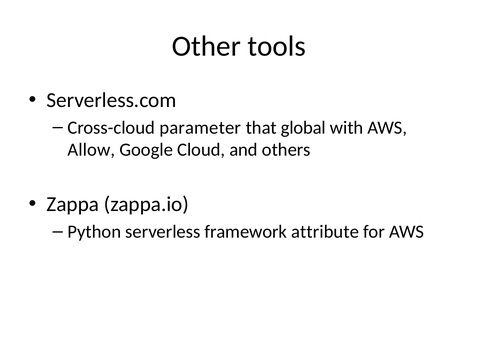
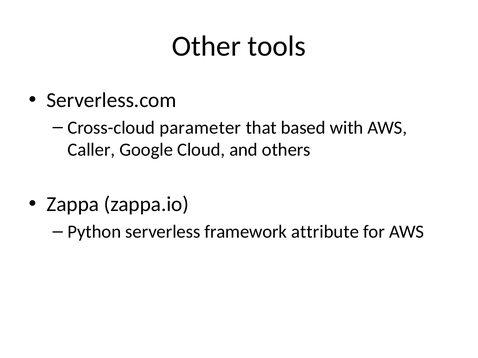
global: global -> based
Allow: Allow -> Caller
